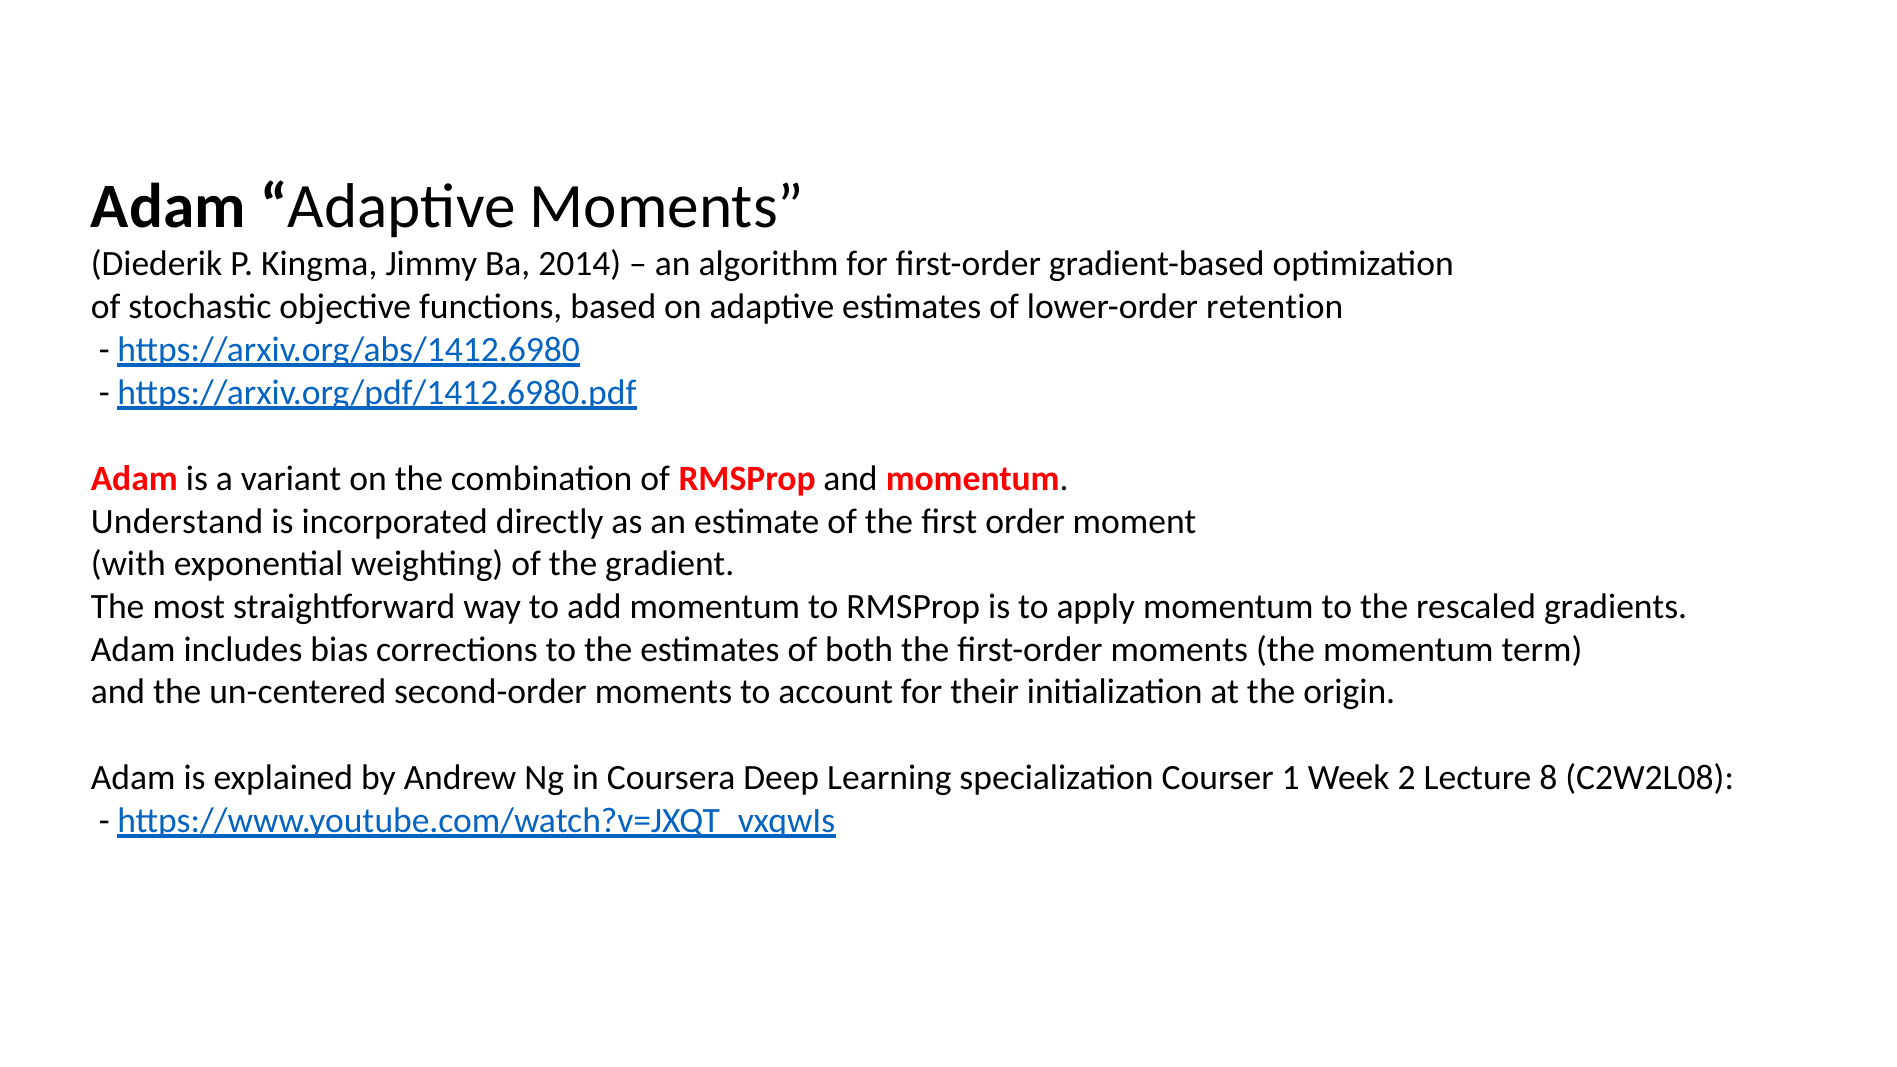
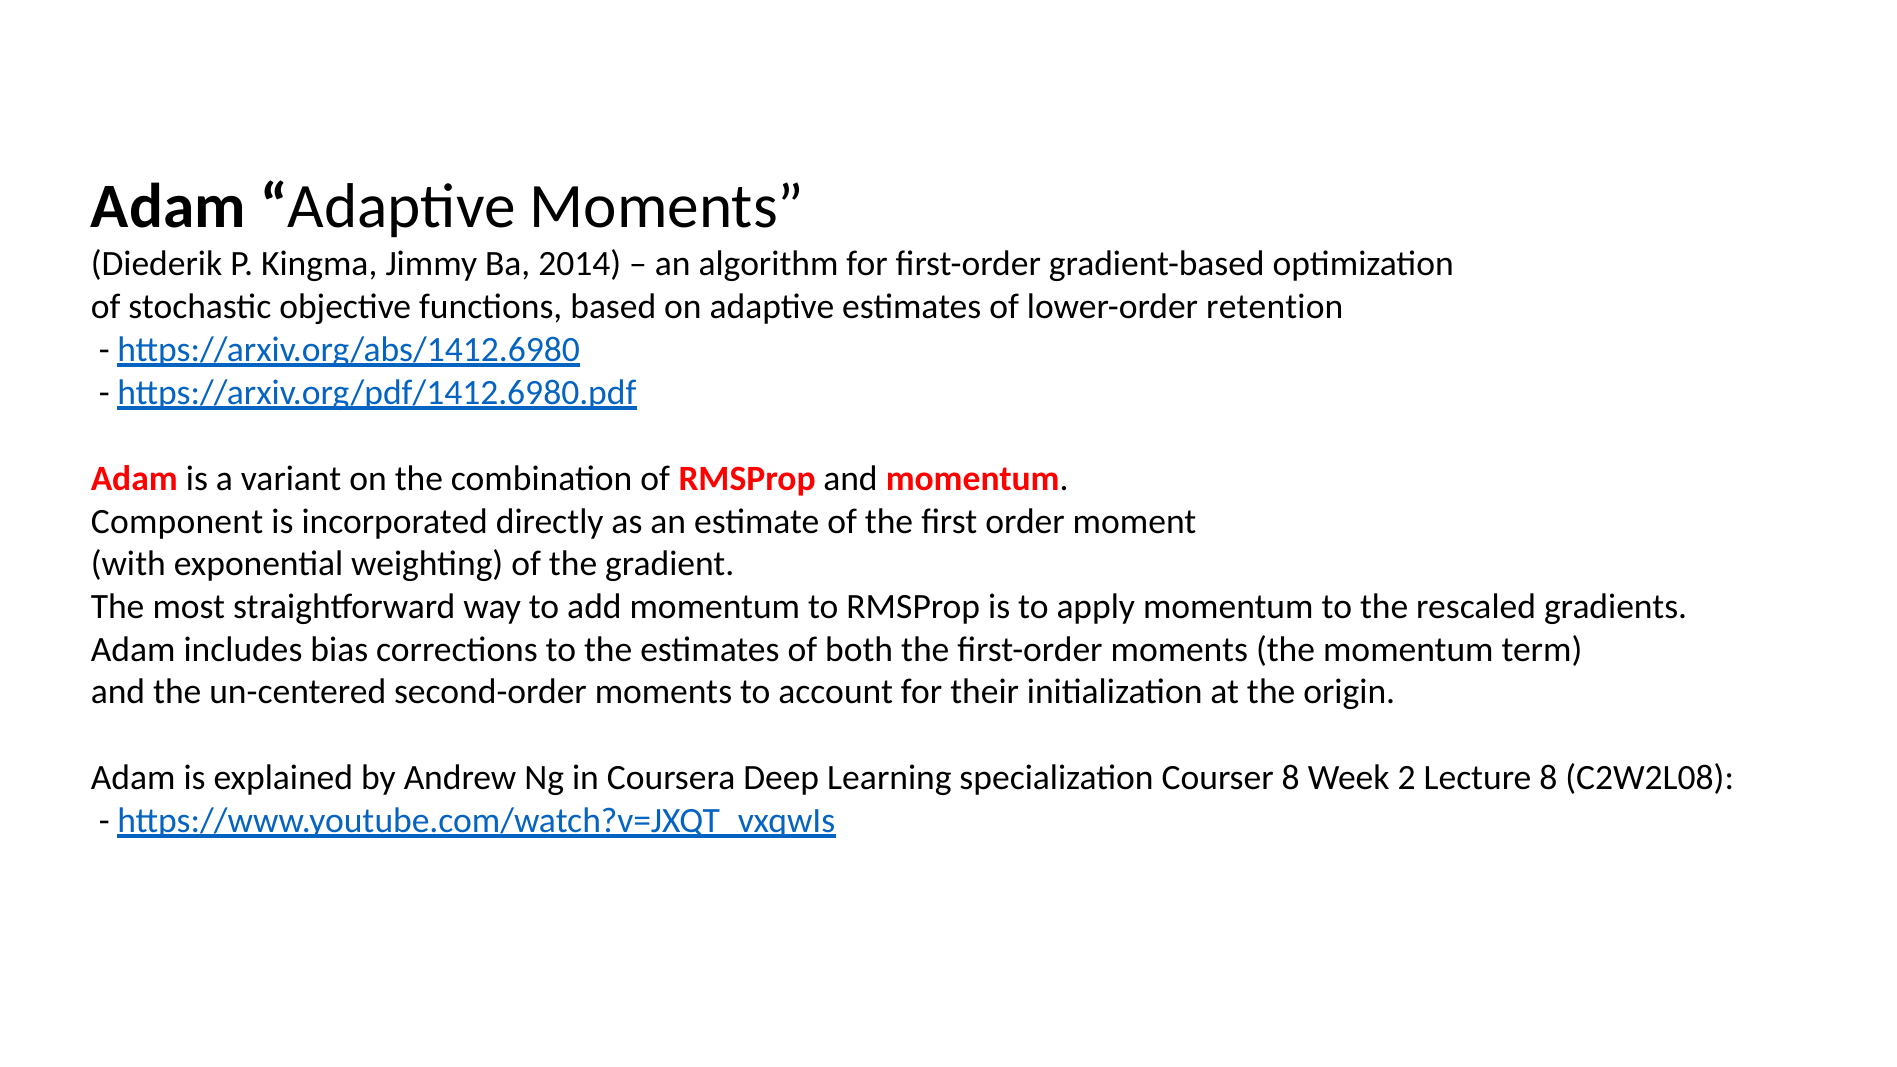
Understand: Understand -> Component
Courser 1: 1 -> 8
